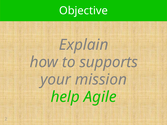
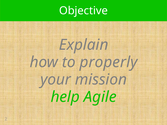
supports: supports -> properly
